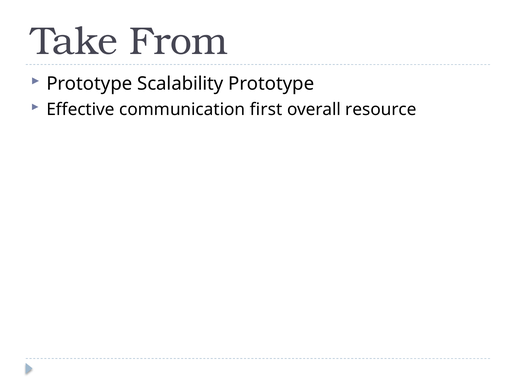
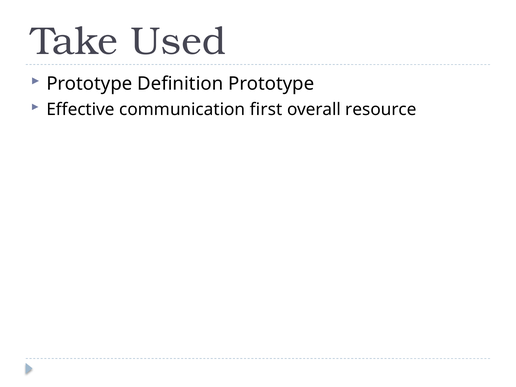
From: From -> Used
Scalability: Scalability -> Definition
